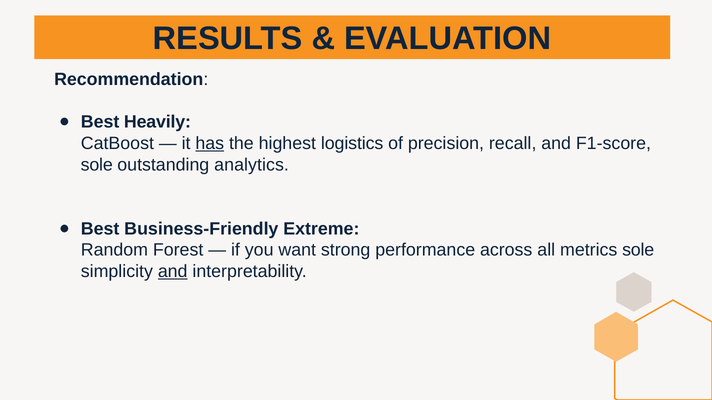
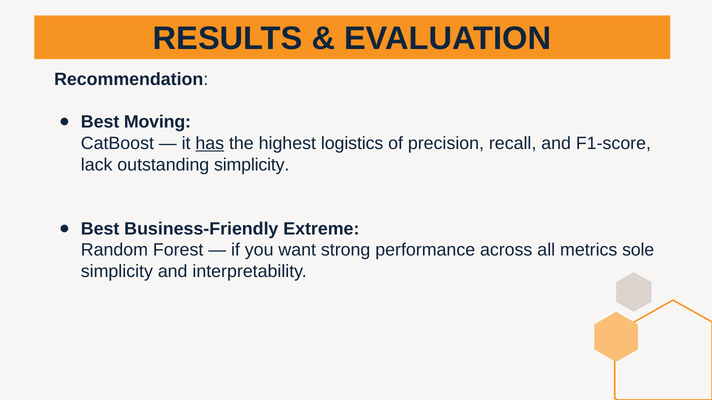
Heavily: Heavily -> Moving
sole at (97, 165): sole -> lack
outstanding analytics: analytics -> simplicity
and at (173, 272) underline: present -> none
